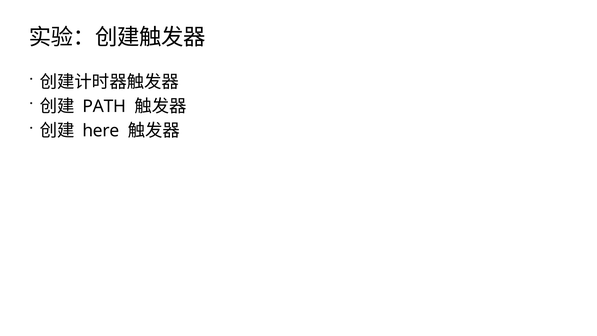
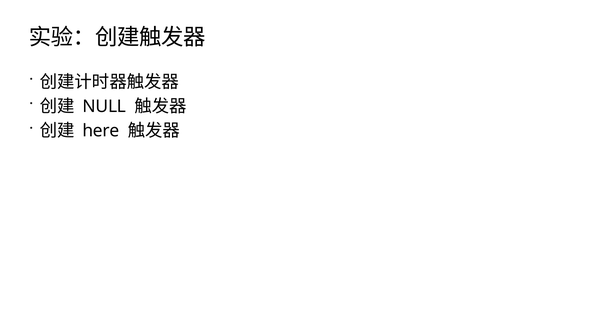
PATH: PATH -> NULL
